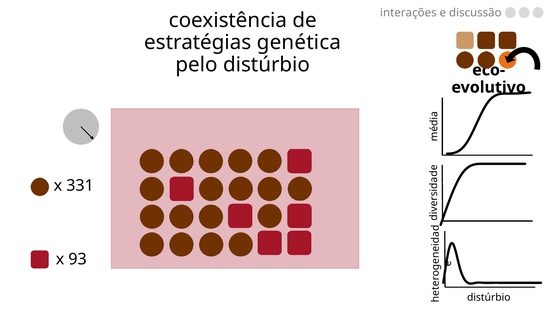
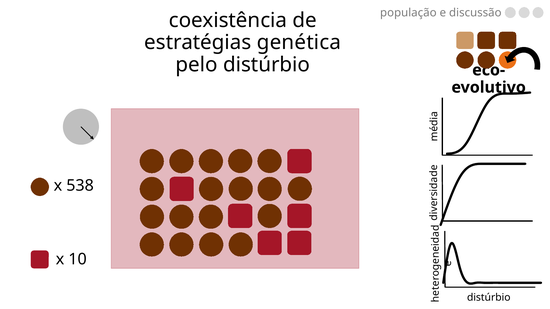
interações: interações -> população
331: 331 -> 538
93: 93 -> 10
